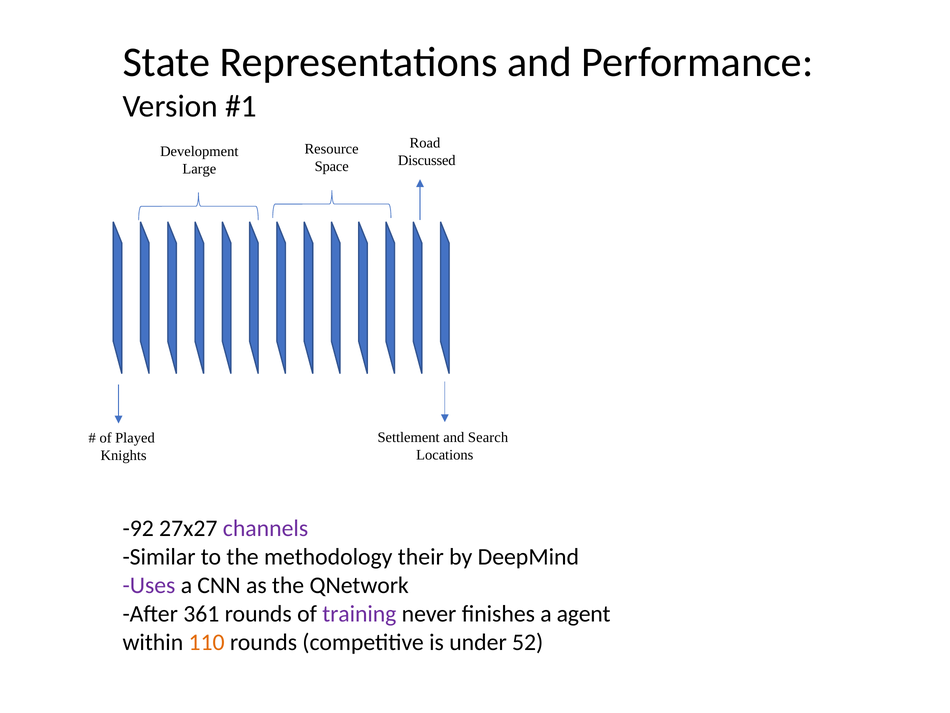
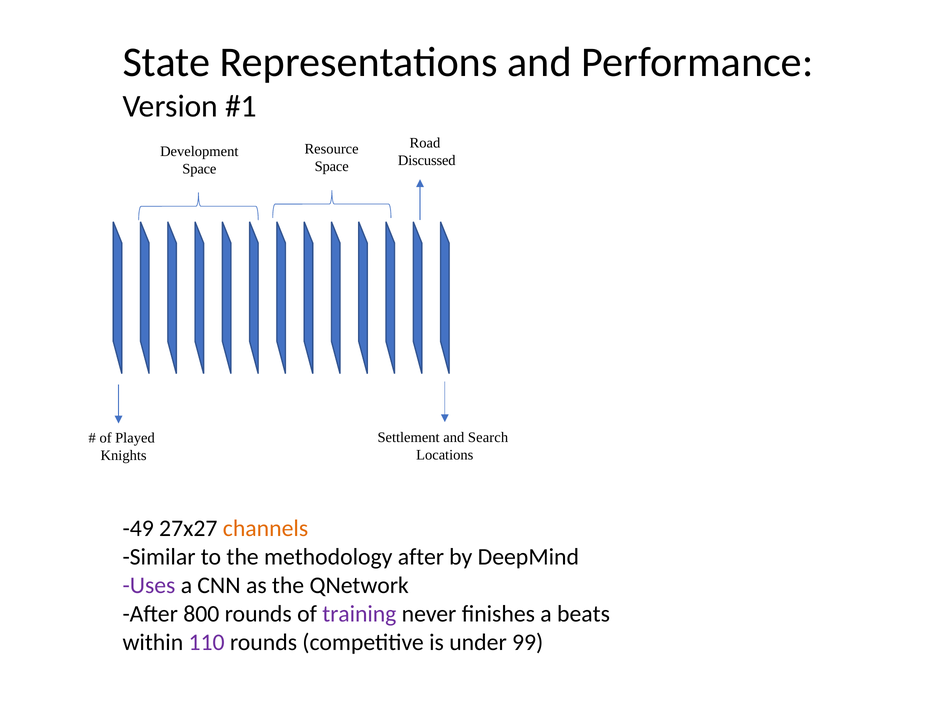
Large at (199, 169): Large -> Space
-92: -92 -> -49
channels colour: purple -> orange
methodology their: their -> after
361: 361 -> 800
agent: agent -> beats
110 colour: orange -> purple
52: 52 -> 99
